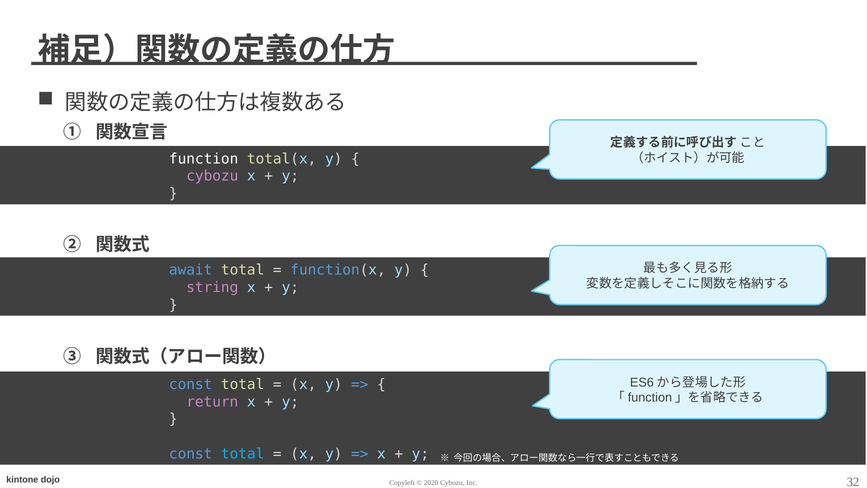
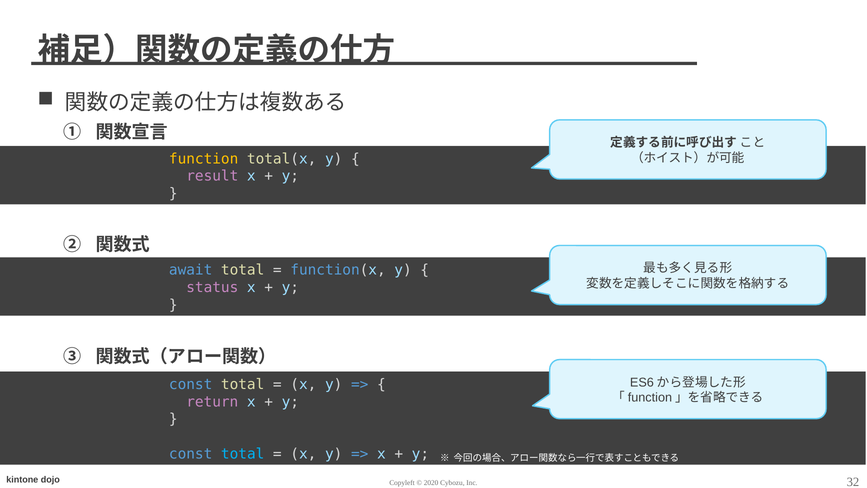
function colour: white -> yellow
cybozu at (212, 176): cybozu -> result
string: string -> status
